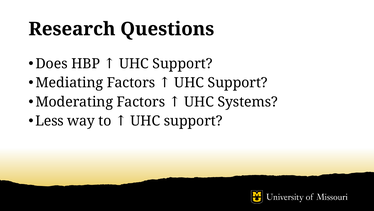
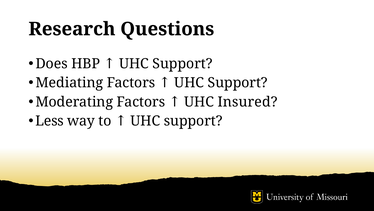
Systems: Systems -> Insured
